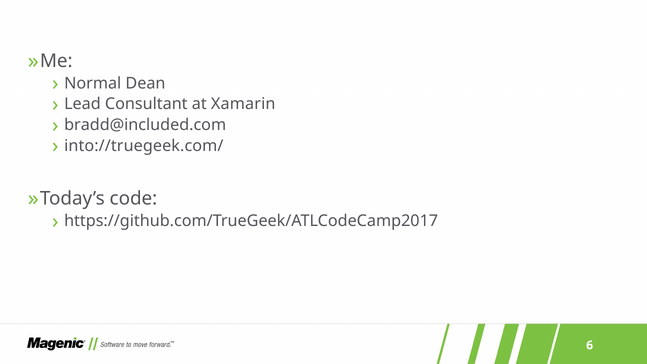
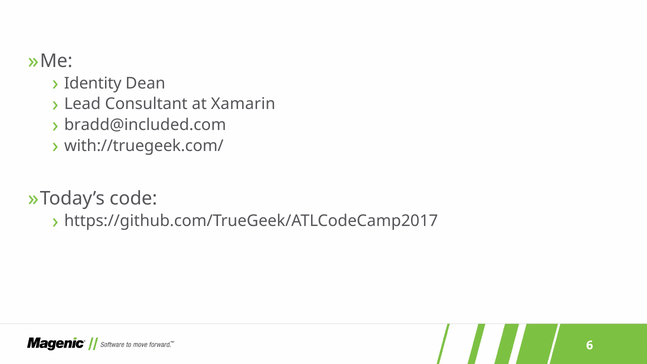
Normal: Normal -> Identity
into://truegeek.com/: into://truegeek.com/ -> with://truegeek.com/
